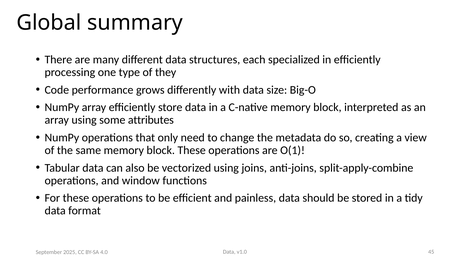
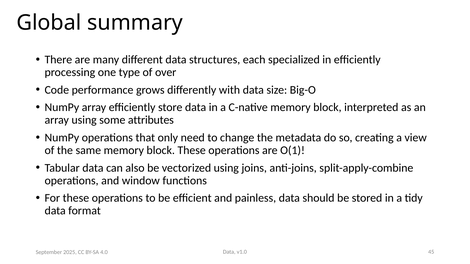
they: they -> over
